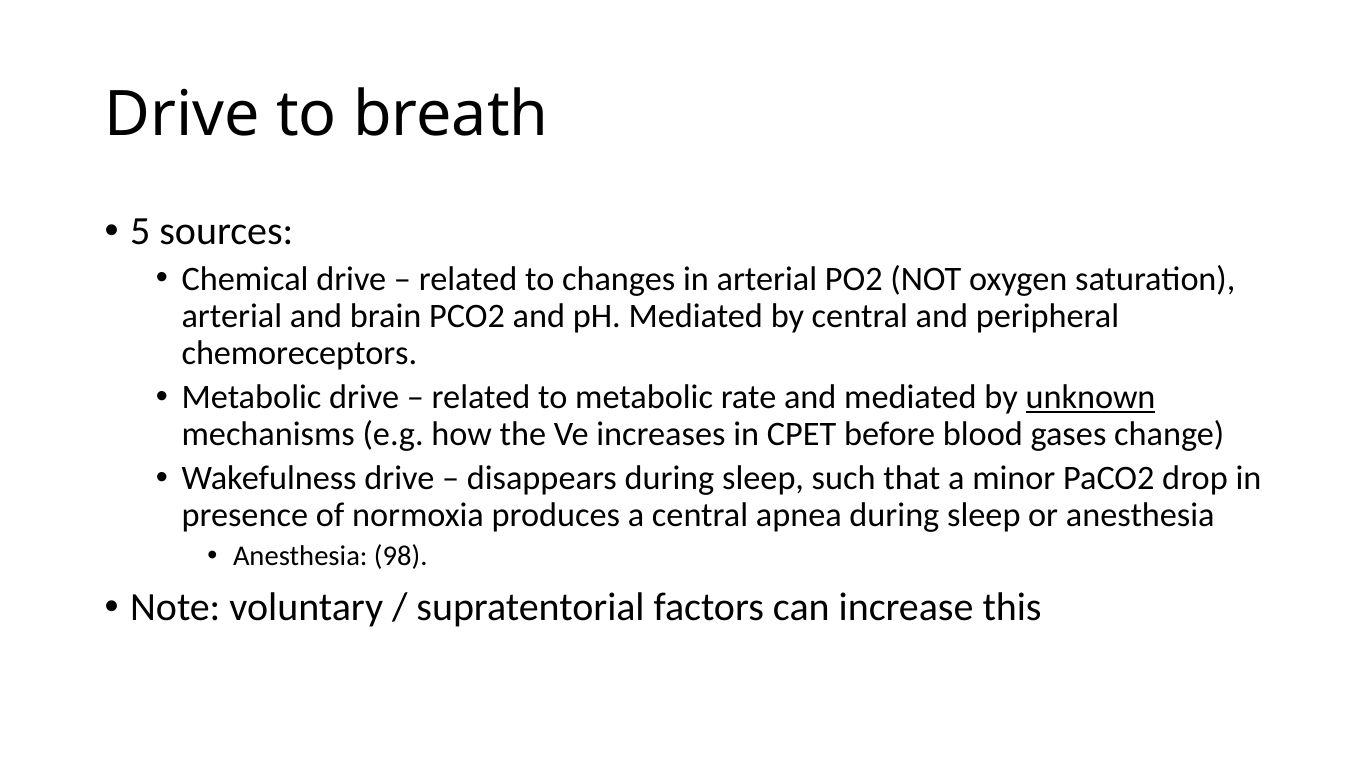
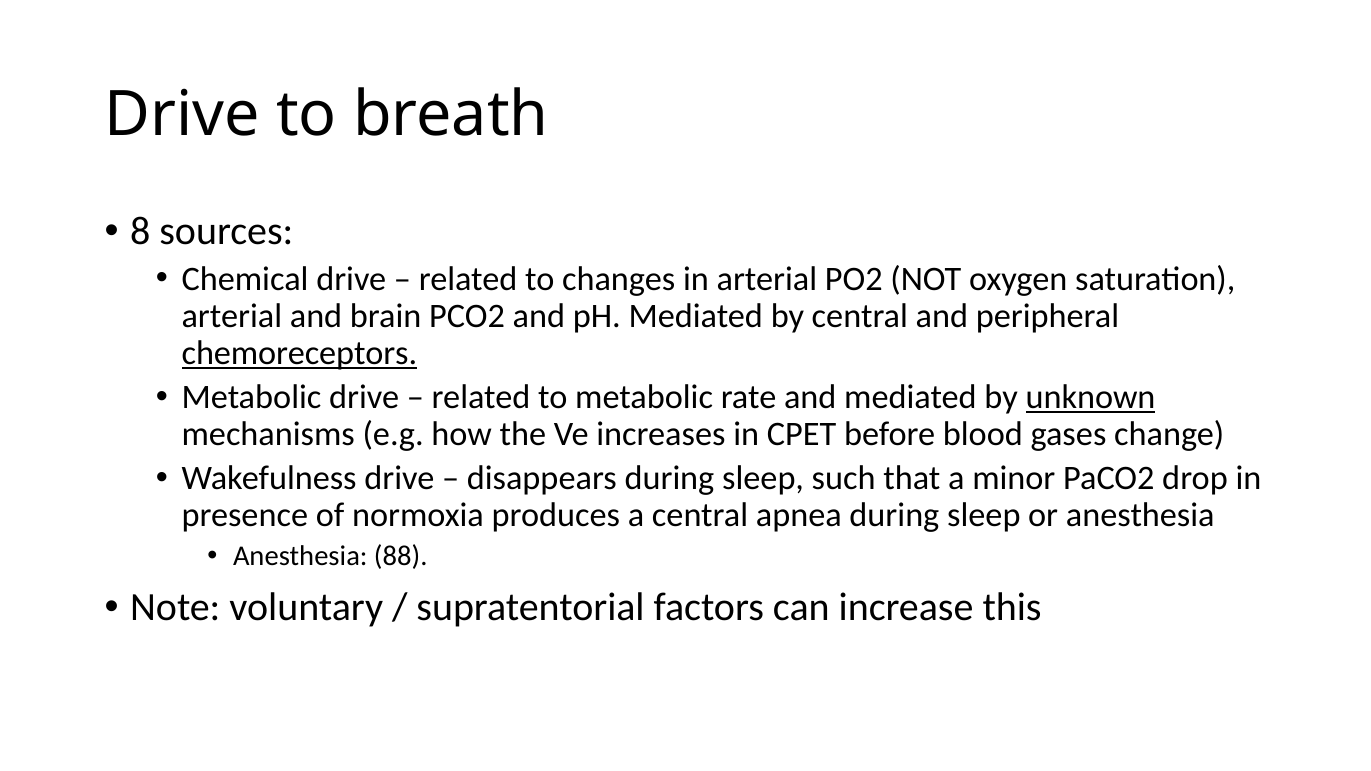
5: 5 -> 8
chemoreceptors underline: none -> present
98: 98 -> 88
